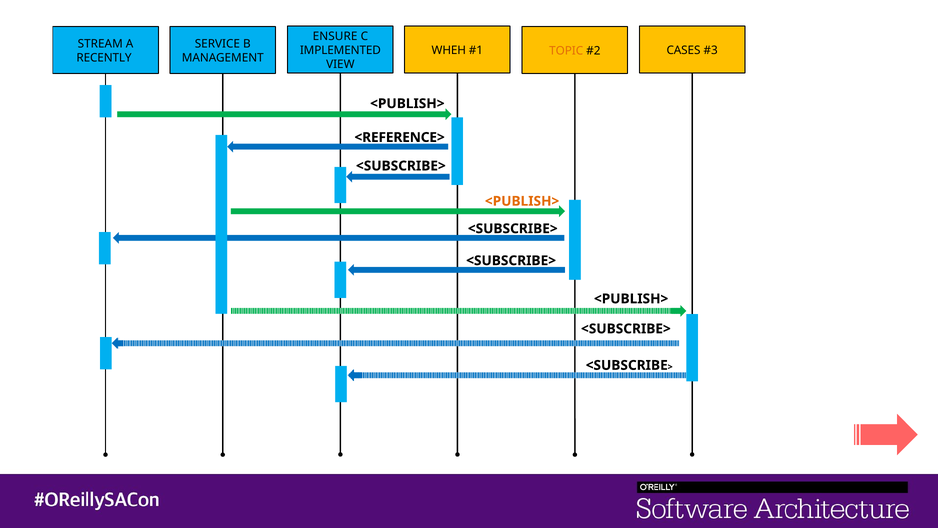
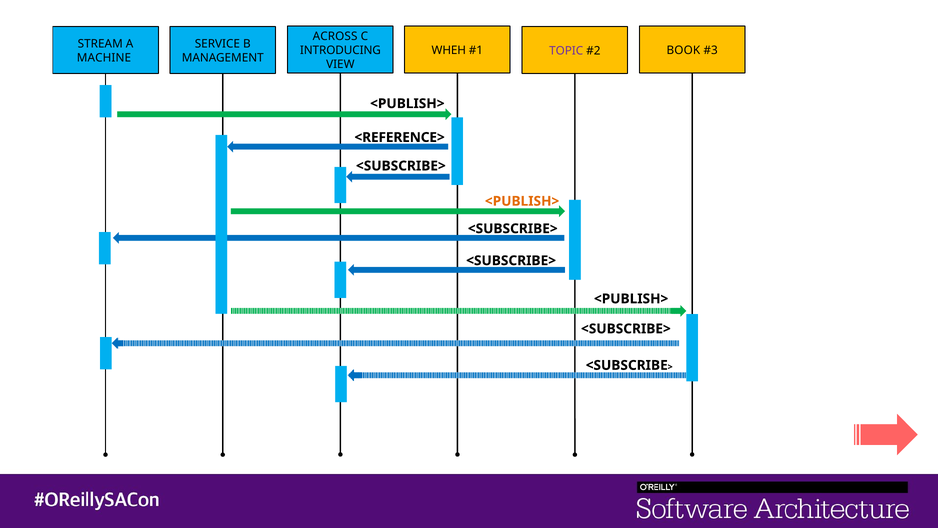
ENSURE: ENSURE -> ACROSS
IMPLEMENTED: IMPLEMENTED -> INTRODUCING
TOPIC colour: orange -> purple
CASES: CASES -> BOOK
RECENTLY: RECENTLY -> MACHINE
